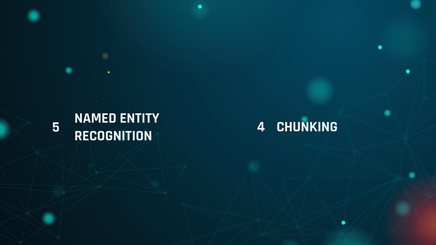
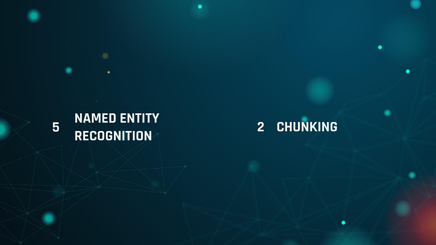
4: 4 -> 2
